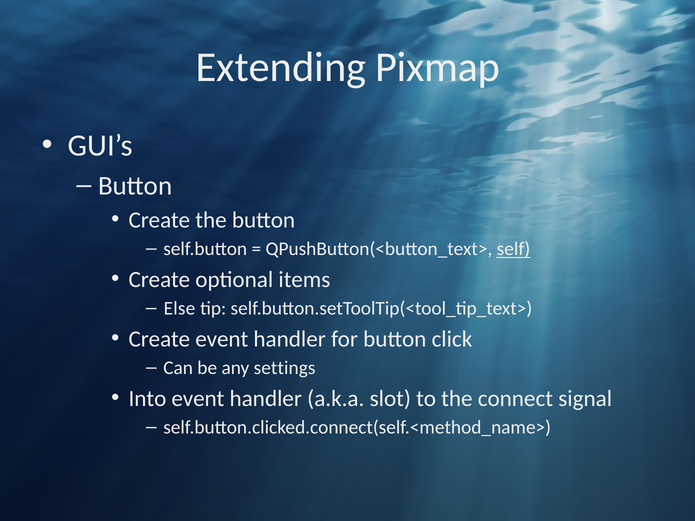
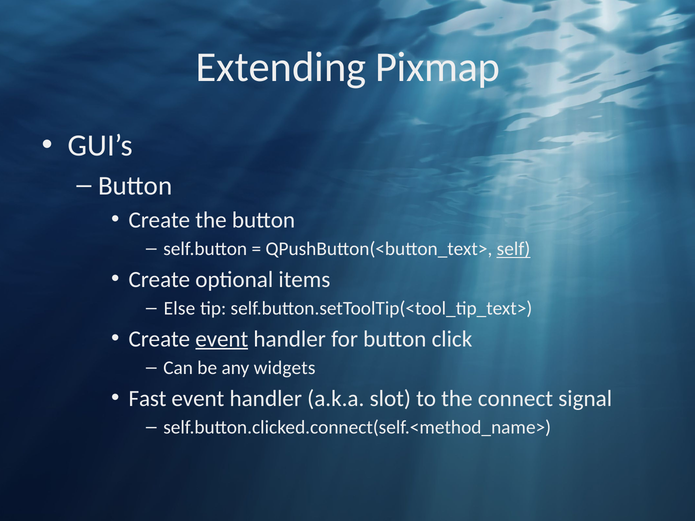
event at (222, 339) underline: none -> present
settings: settings -> widgets
Into: Into -> Fast
